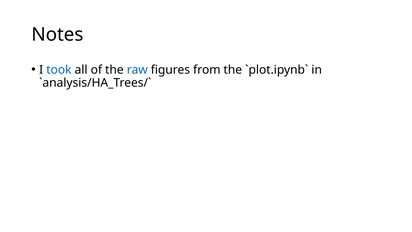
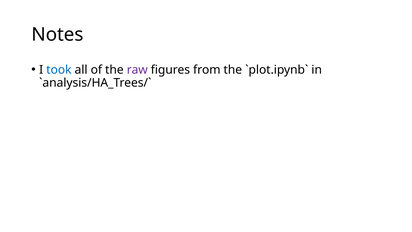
raw colour: blue -> purple
